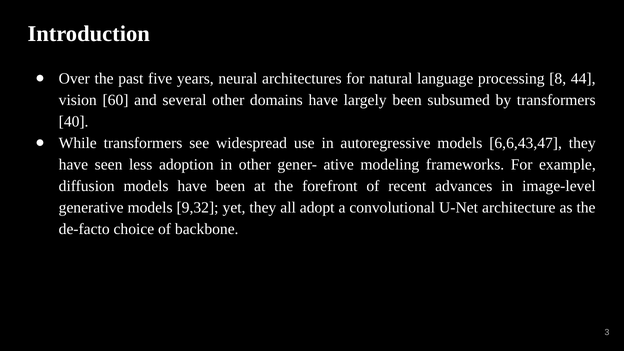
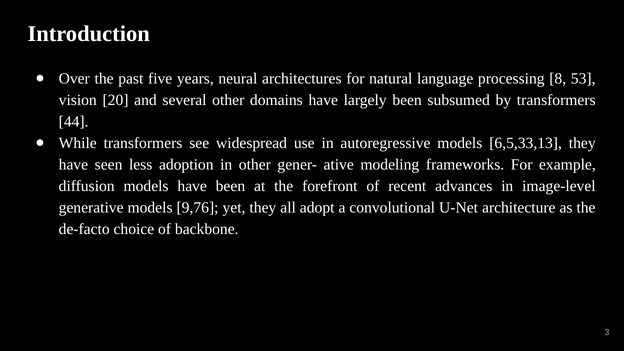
44: 44 -> 53
60: 60 -> 20
40: 40 -> 44
6,6,43,47: 6,6,43,47 -> 6,5,33,13
9,32: 9,32 -> 9,76
